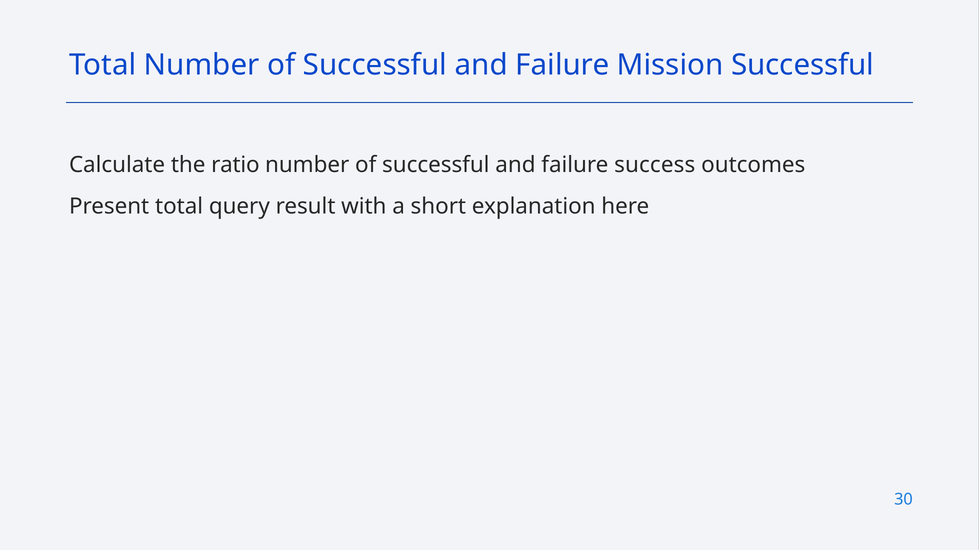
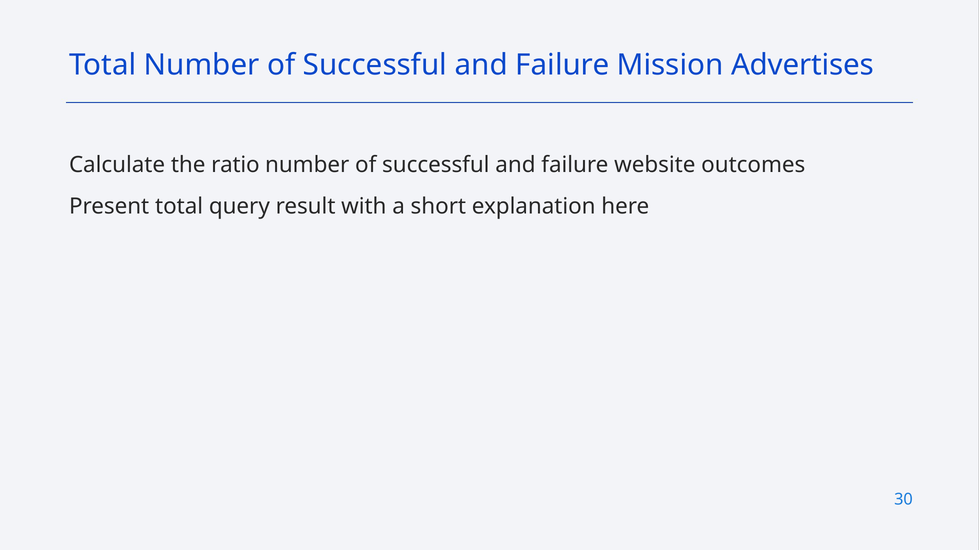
Mission Successful: Successful -> Advertises
success: success -> website
